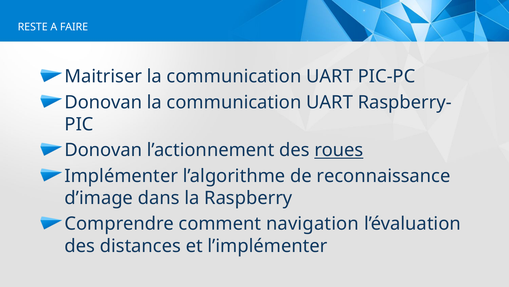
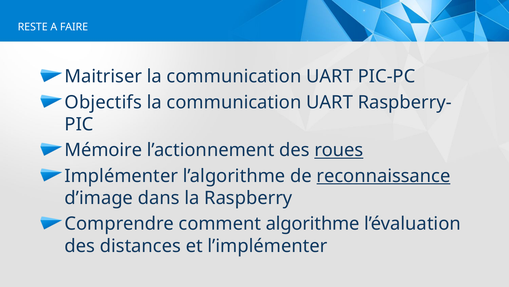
Donovan at (103, 102): Donovan -> Objectifs
Donovan at (103, 150): Donovan -> Mémoire
reconnaissance underline: none -> present
navigation: navigation -> algorithme
